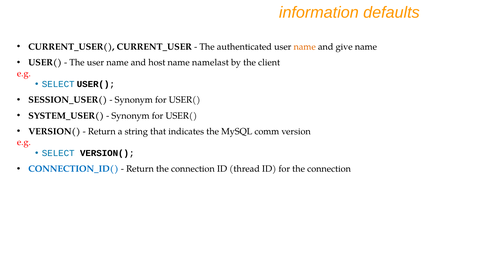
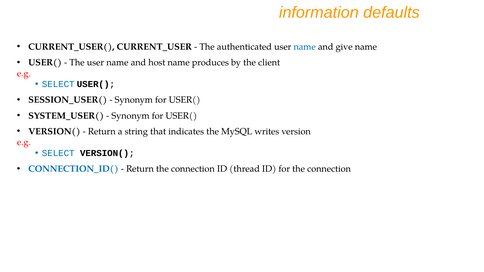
name at (305, 47) colour: orange -> blue
namelast: namelast -> produces
comm: comm -> writes
